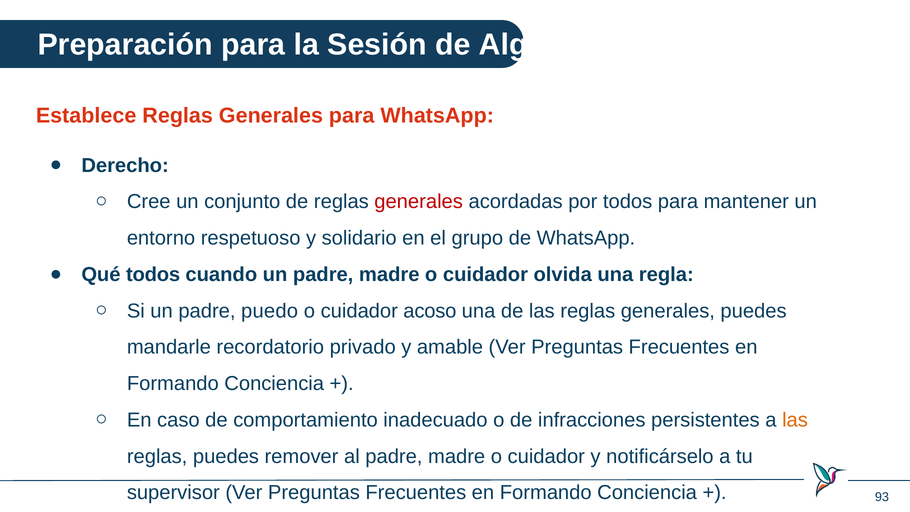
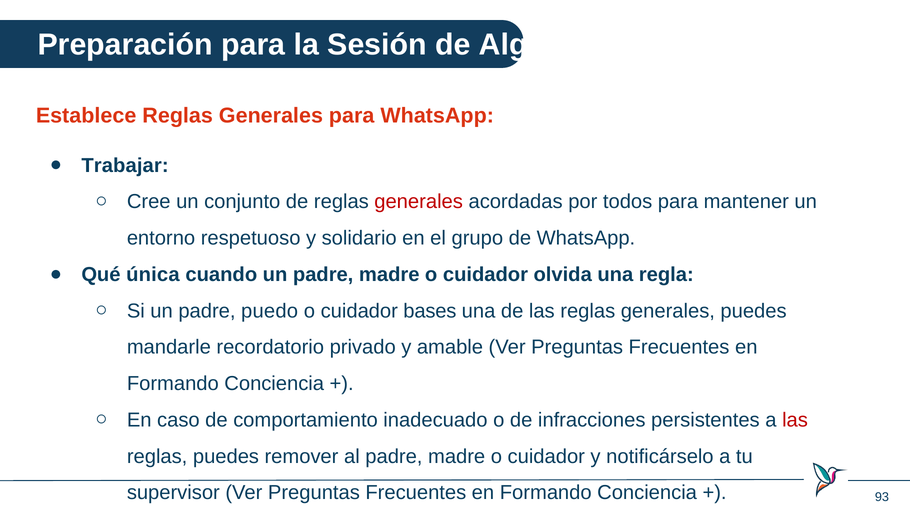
Derecho: Derecho -> Trabajar
Qué todos: todos -> única
acoso: acoso -> bases
las at (795, 420) colour: orange -> red
